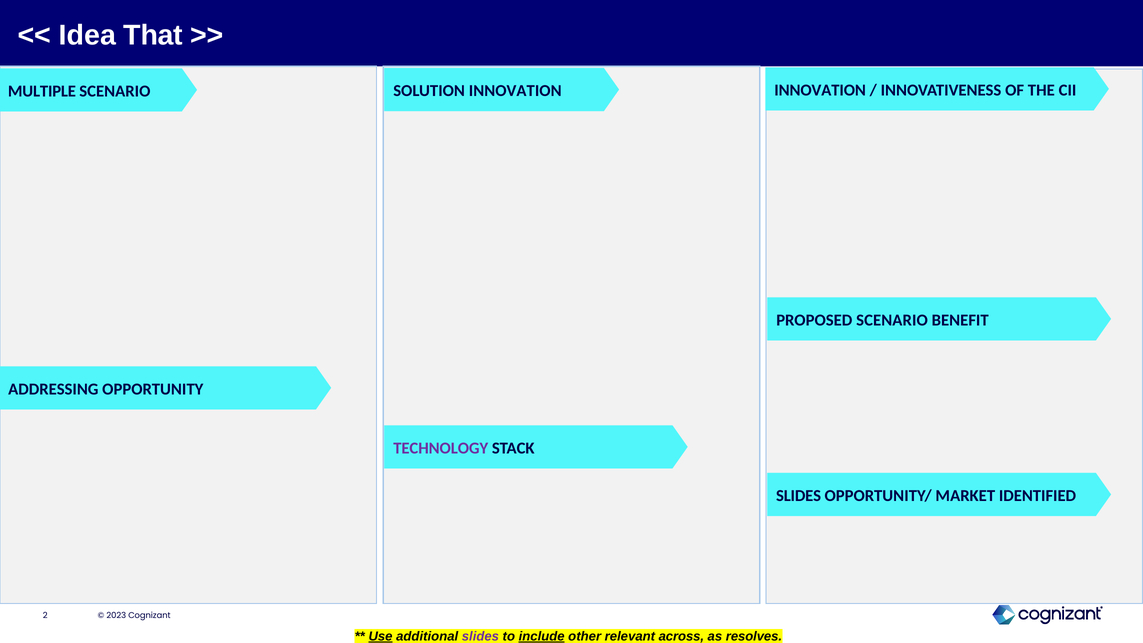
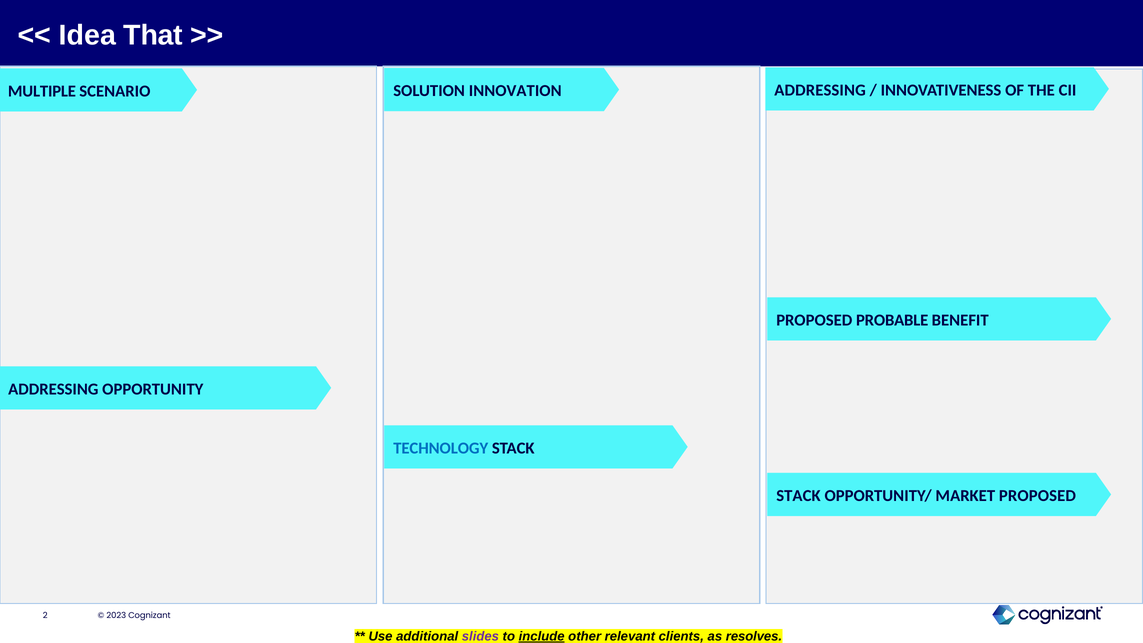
INNOVATION at (820, 90): INNOVATION -> ADDRESSING
PROPOSED SCENARIO: SCENARIO -> PROBABLE
TECHNOLOGY colour: purple -> blue
SLIDES at (799, 496): SLIDES -> STACK
MARKET IDENTIFIED: IDENTIFIED -> PROPOSED
Use underline: present -> none
across: across -> clients
